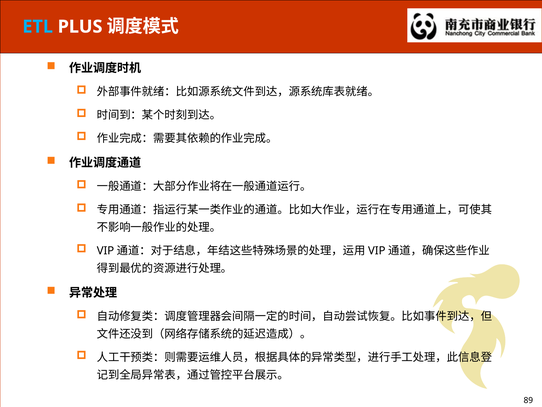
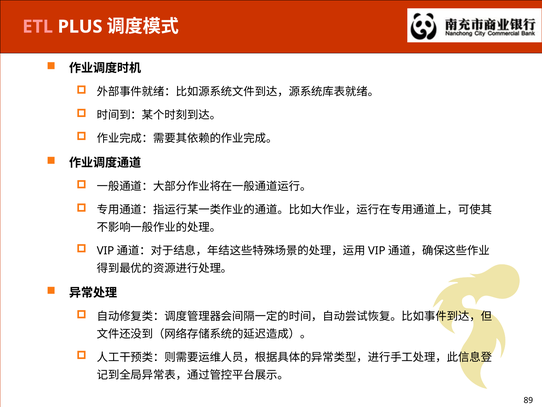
ETL colour: light blue -> pink
